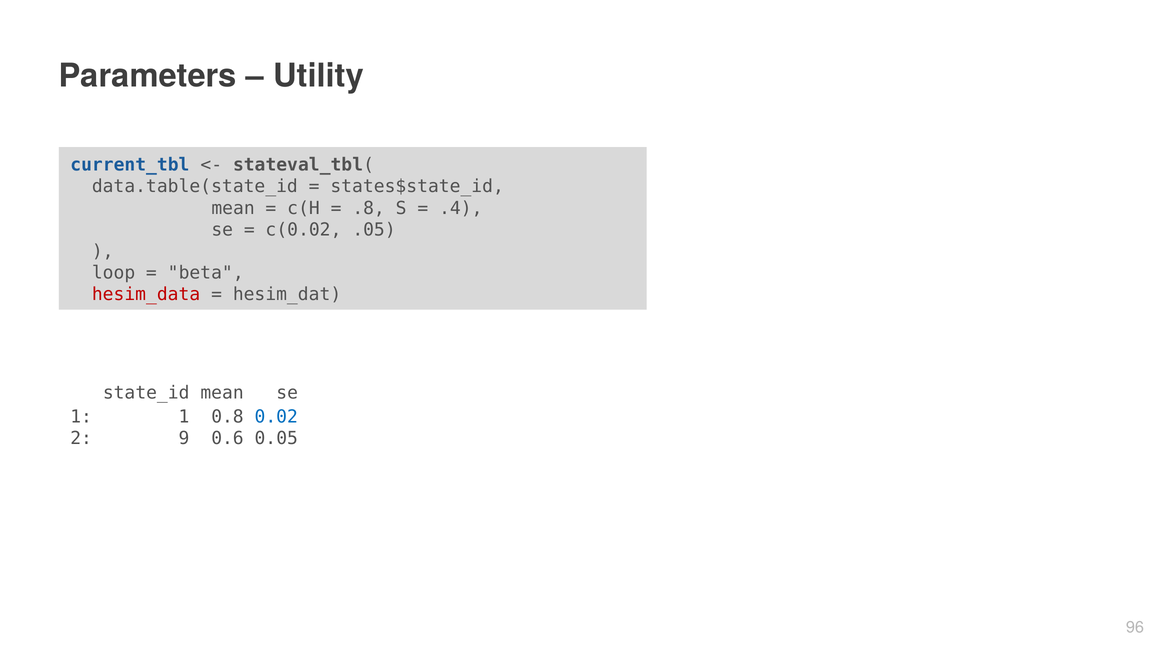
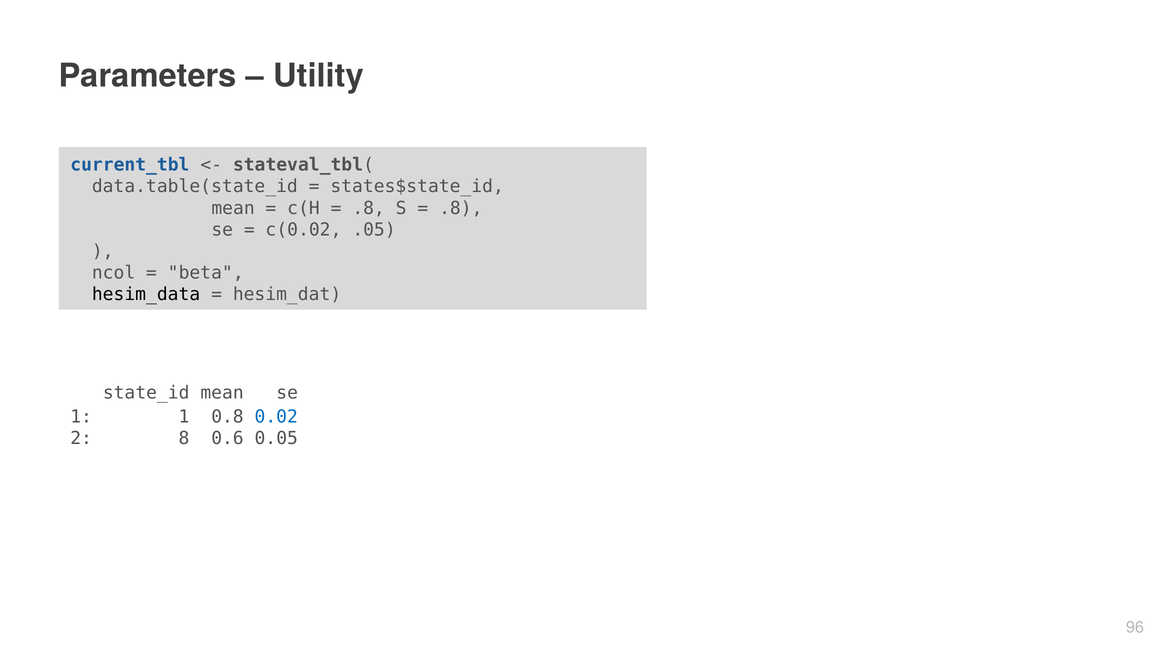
.4 at (461, 208): .4 -> .8
loop: loop -> ncol
hesim_data colour: red -> black
9: 9 -> 8
